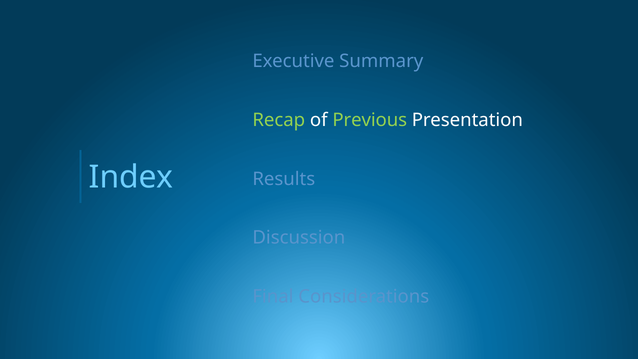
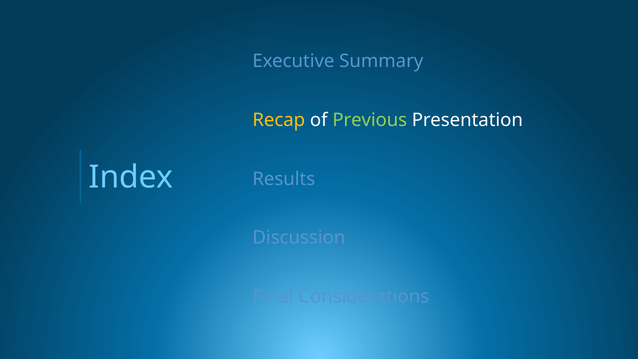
Recap colour: light green -> yellow
